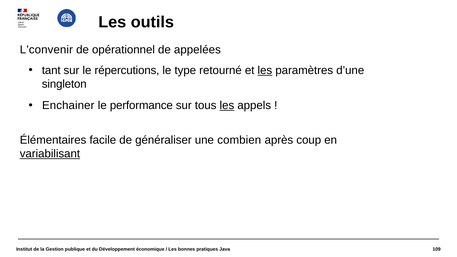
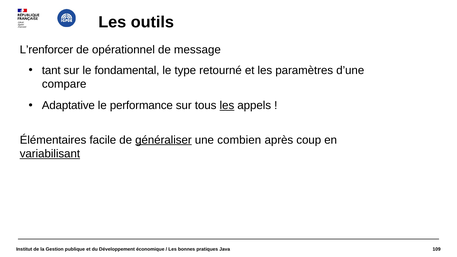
L’convenir: L’convenir -> L’renforcer
appelées: appelées -> message
répercutions: répercutions -> fondamental
les at (265, 71) underline: present -> none
singleton: singleton -> compare
Enchainer: Enchainer -> Adaptative
généraliser underline: none -> present
